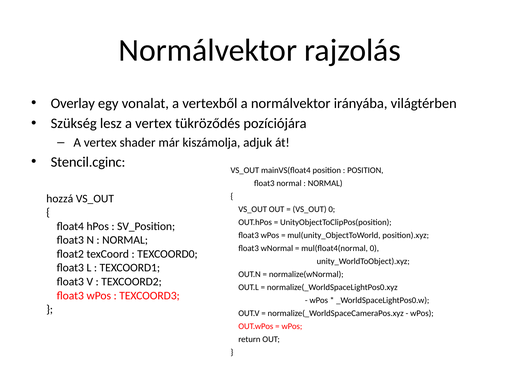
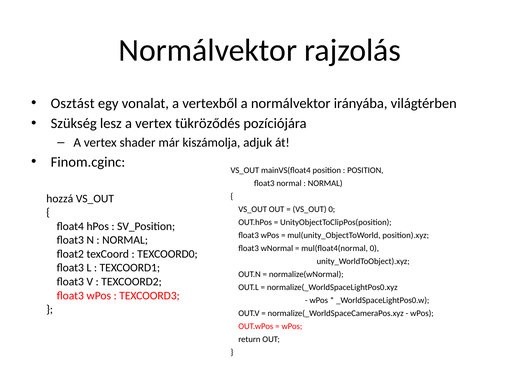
Overlay: Overlay -> Osztást
Stencil.cginc: Stencil.cginc -> Finom.cginc
